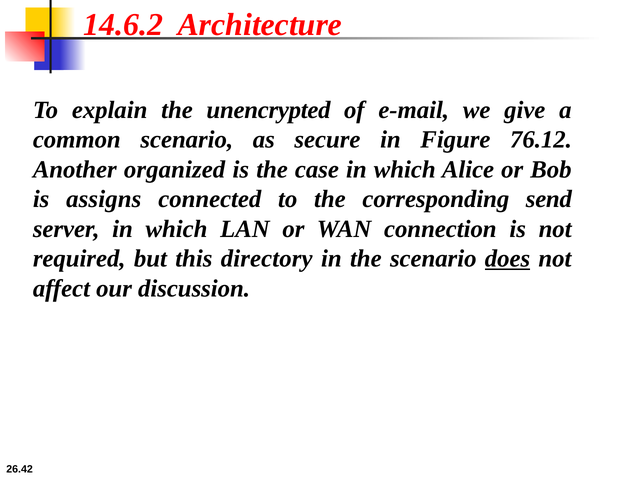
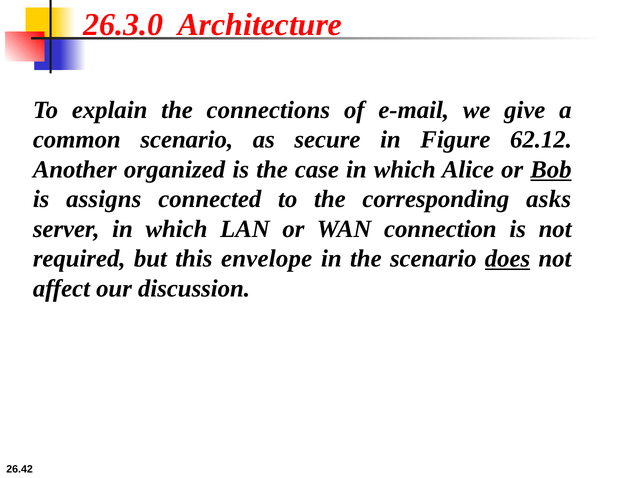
14.6.2: 14.6.2 -> 26.3.0
unencrypted: unencrypted -> connections
76.12: 76.12 -> 62.12
Bob underline: none -> present
send: send -> asks
directory: directory -> envelope
